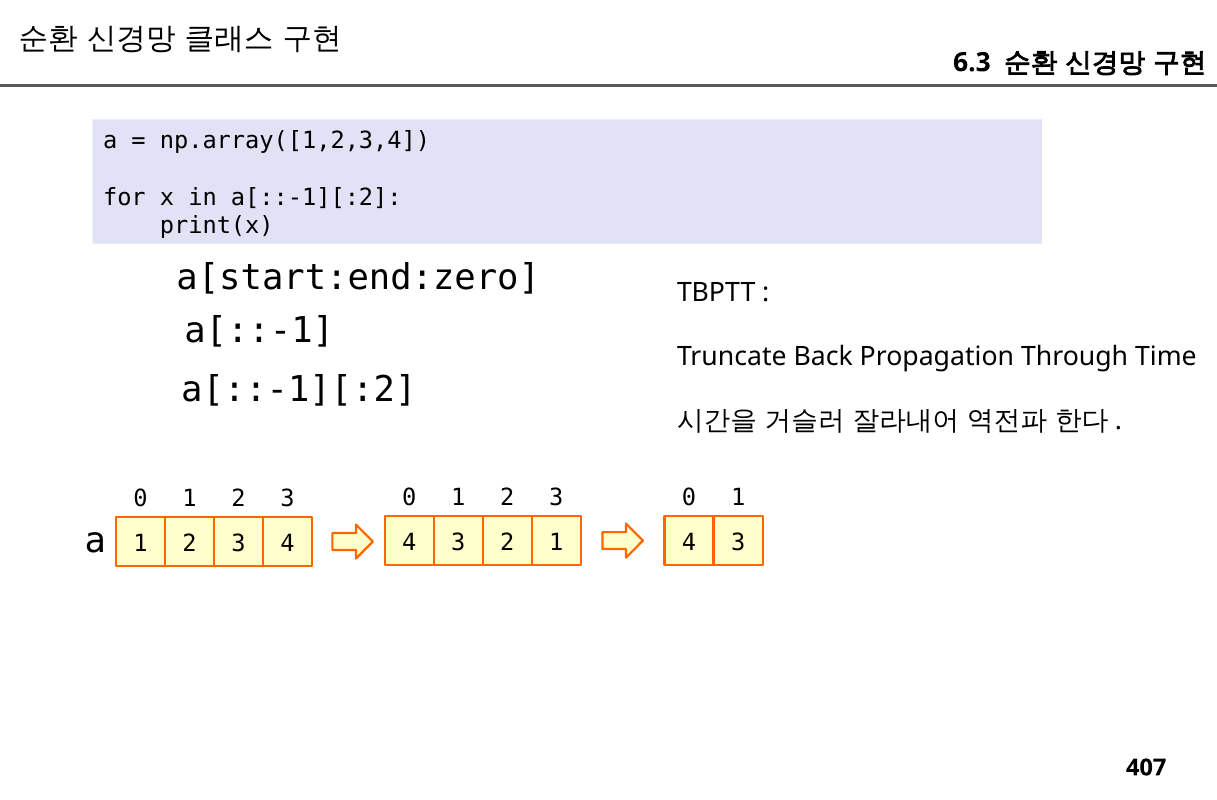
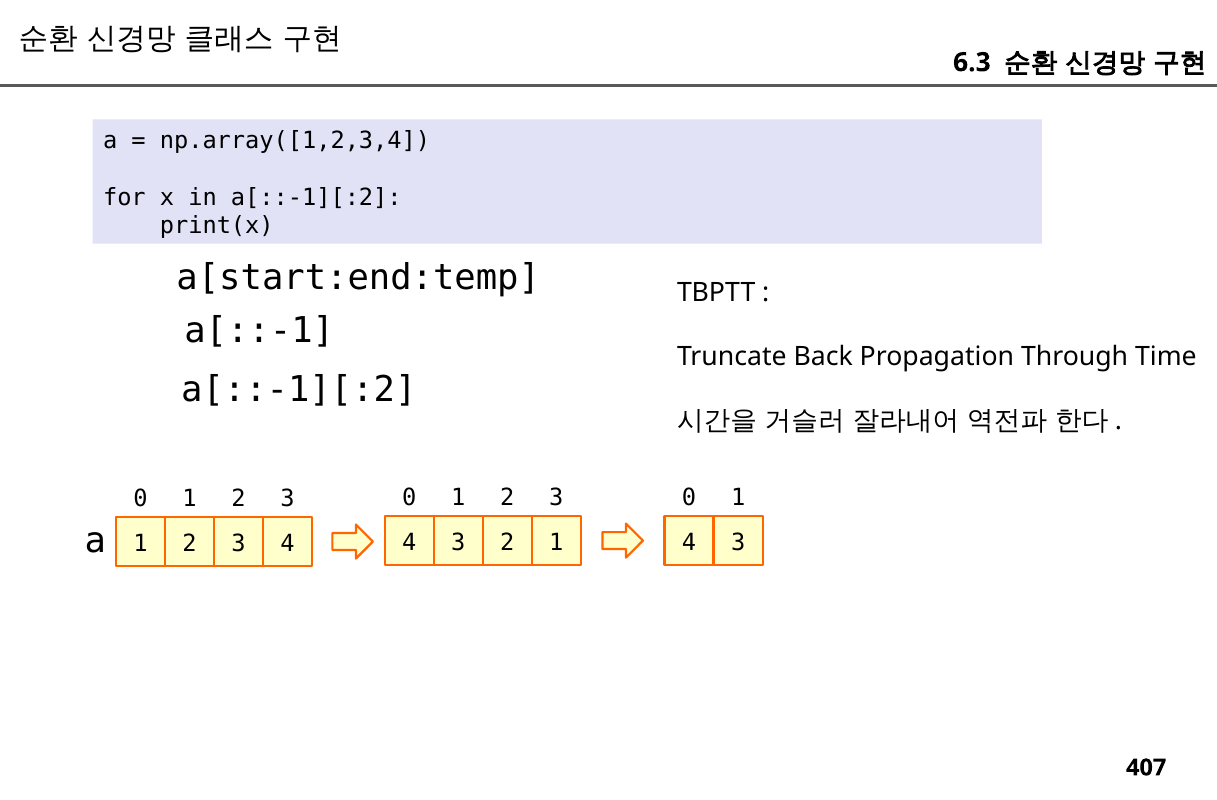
a[start:end:zero: a[start:end:zero -> a[start:end:temp
